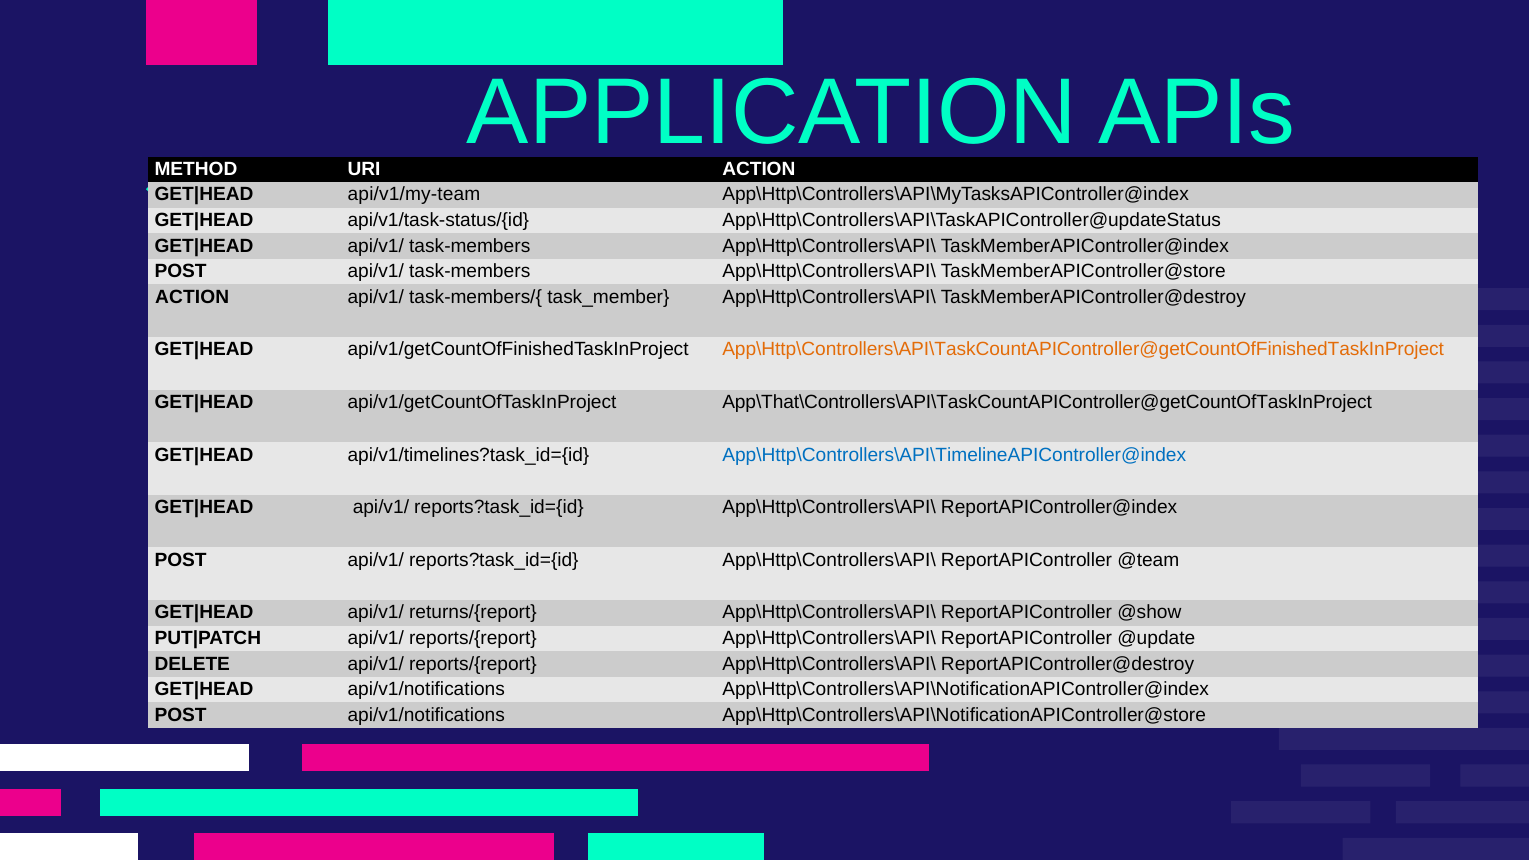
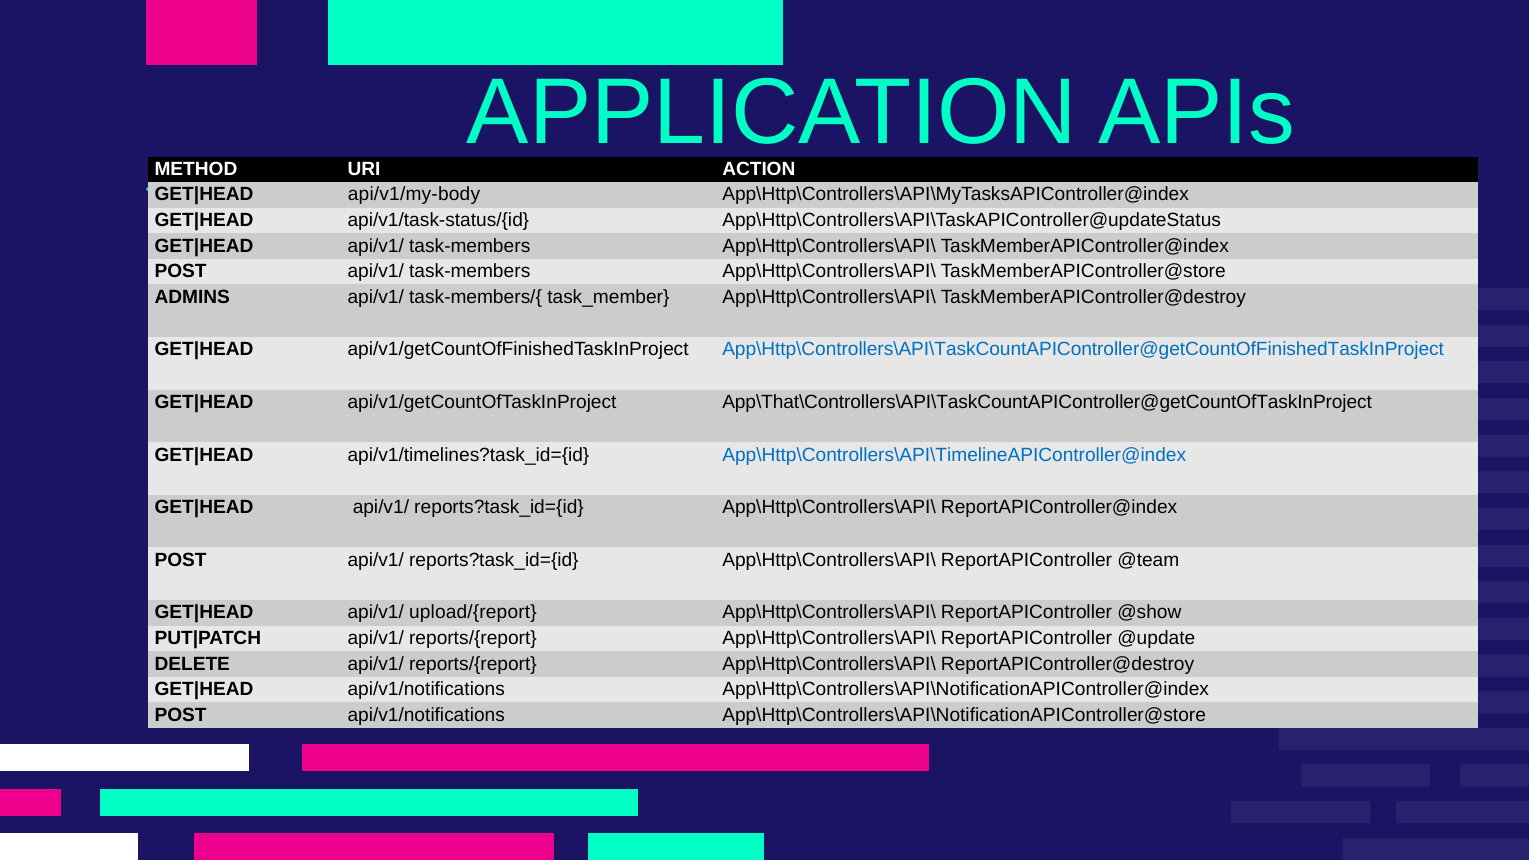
api/v1/my-team: api/v1/my-team -> api/v1/my-body
ACTION at (192, 297): ACTION -> ADMINS
App\Http\Controllers\API\TaskCountAPIController@getCountOfFinishedTaskInProject colour: orange -> blue
returns/{report: returns/{report -> upload/{report
